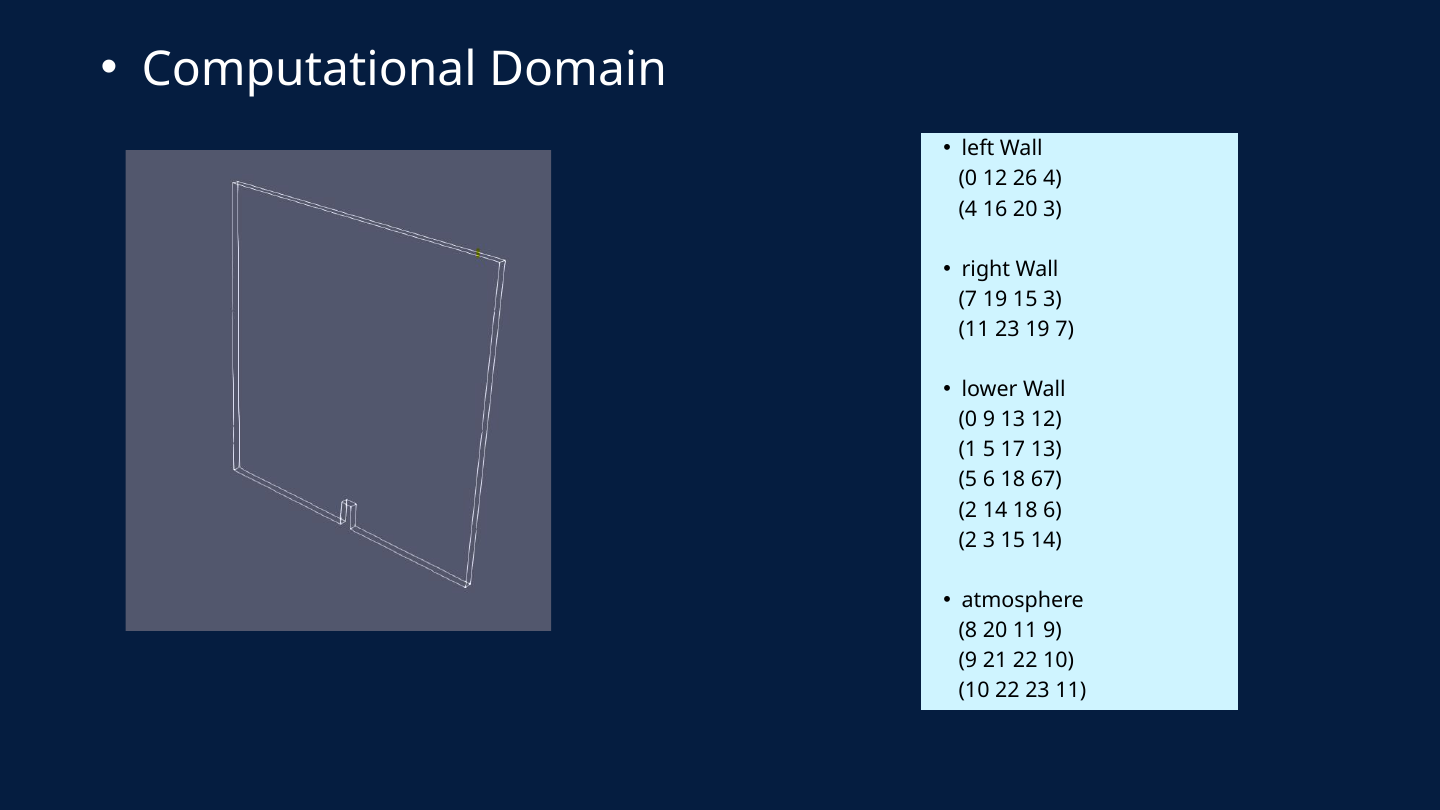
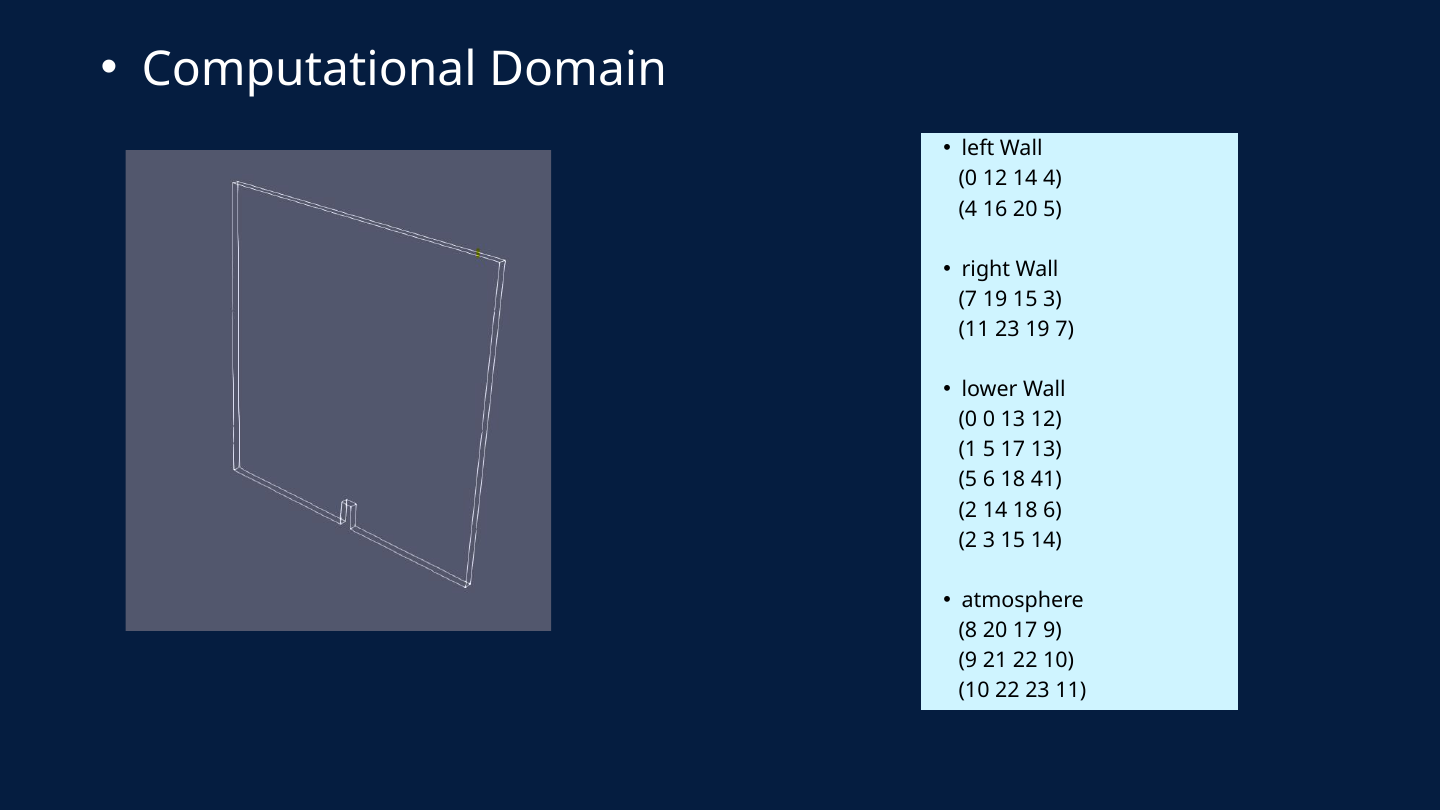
12 26: 26 -> 14
20 3: 3 -> 5
0 9: 9 -> 0
67: 67 -> 41
20 11: 11 -> 17
